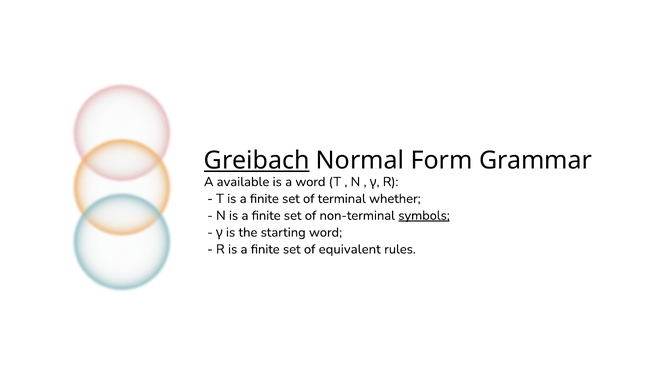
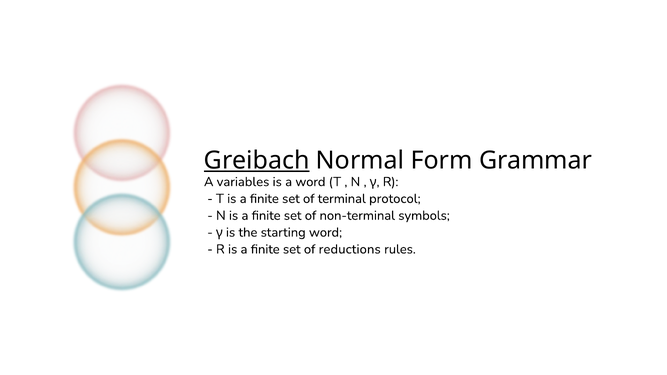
available: available -> variables
whether: whether -> protocol
symbols underline: present -> none
equivalent: equivalent -> reductions
